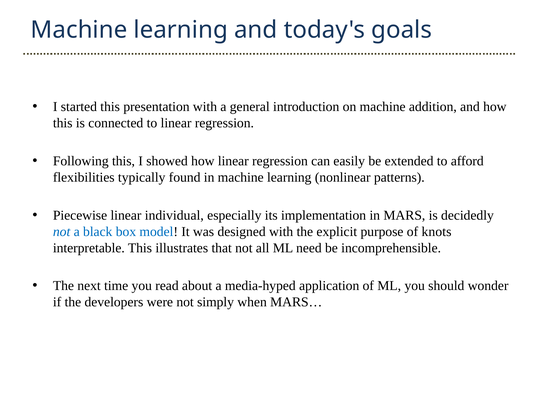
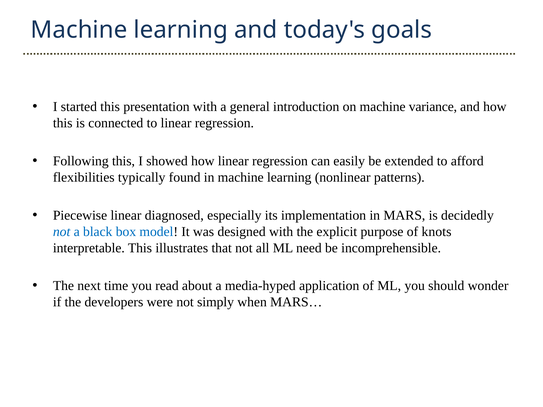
addition: addition -> variance
individual: individual -> diagnosed
